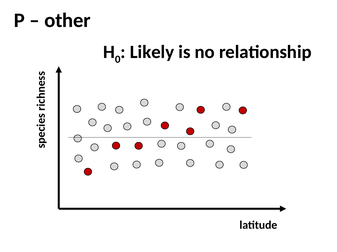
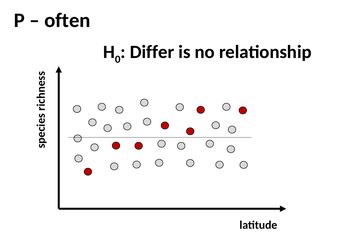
other: other -> often
Likely: Likely -> Differ
